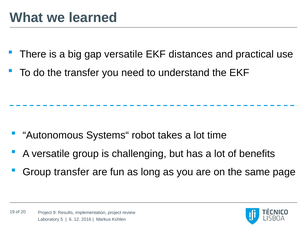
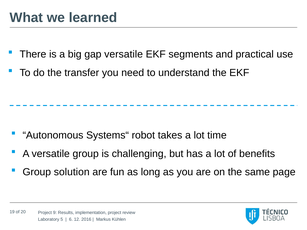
distances: distances -> segments
Group transfer: transfer -> solution
